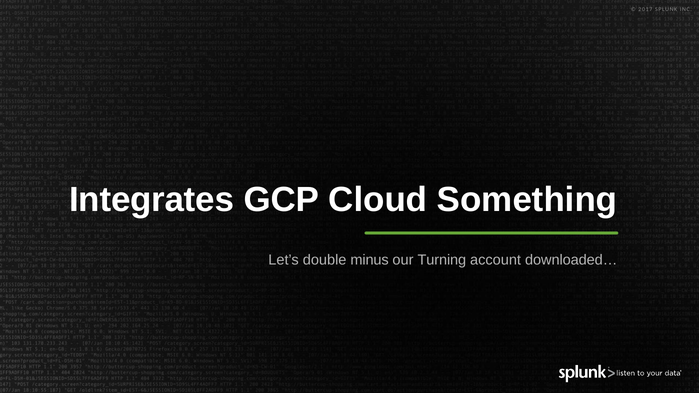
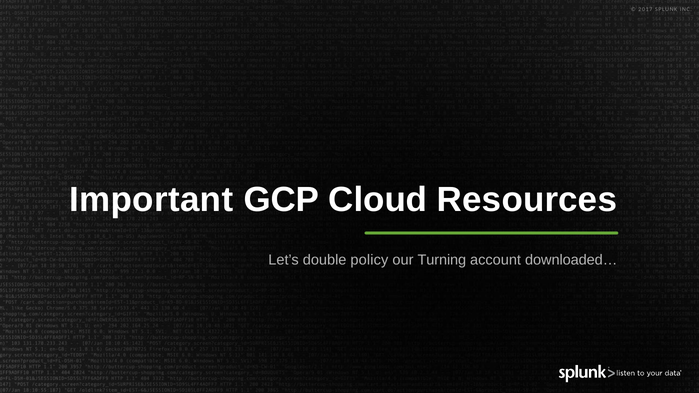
Integrates: Integrates -> Important
Something: Something -> Resources
minus: minus -> policy
